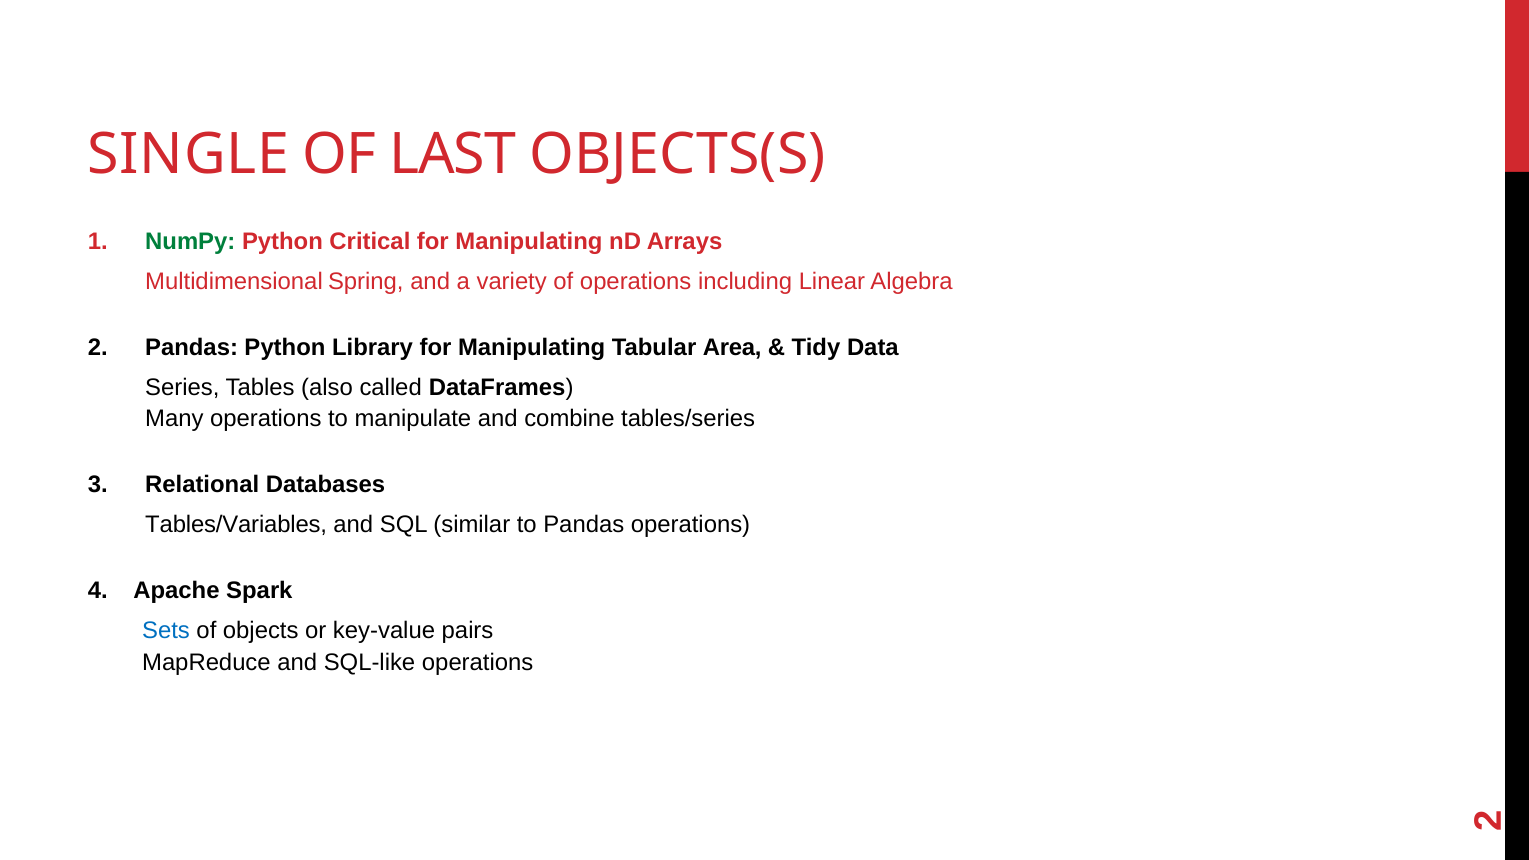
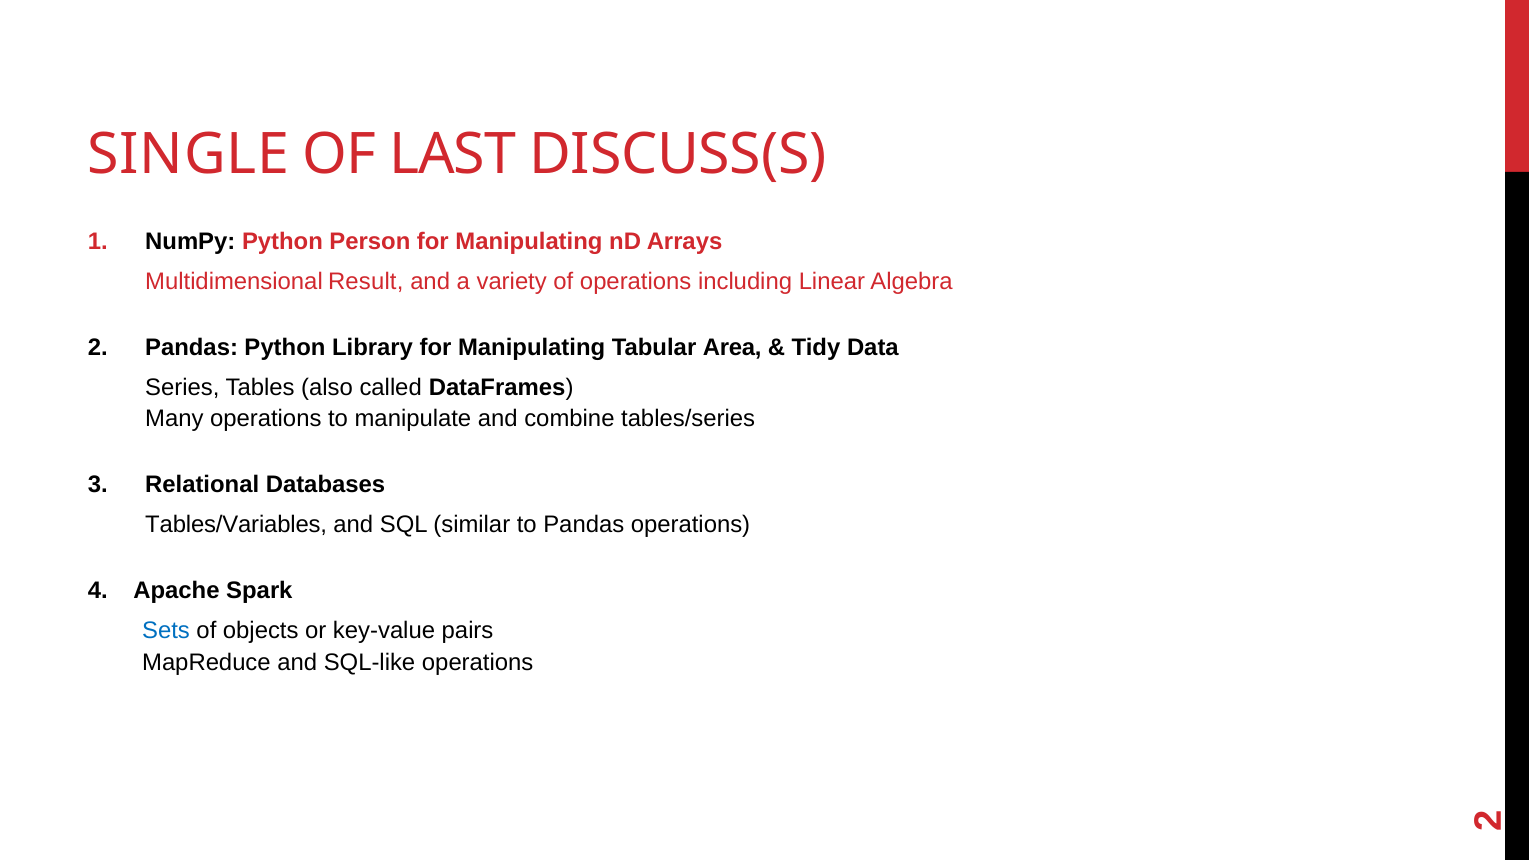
OBJECTS(S: OBJECTS(S -> DISCUSS(S
NumPy colour: green -> black
Critical: Critical -> Person
Spring: Spring -> Result
